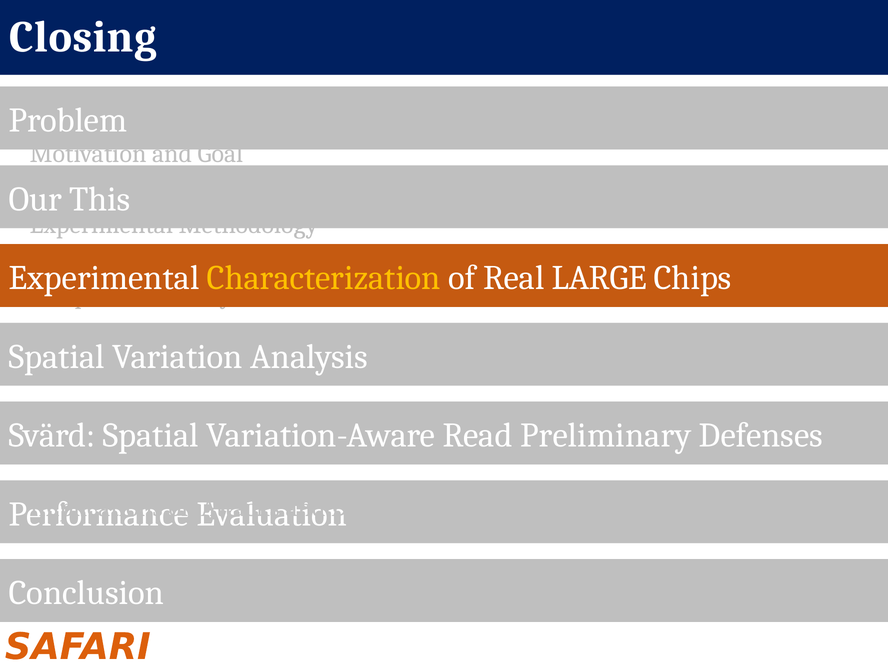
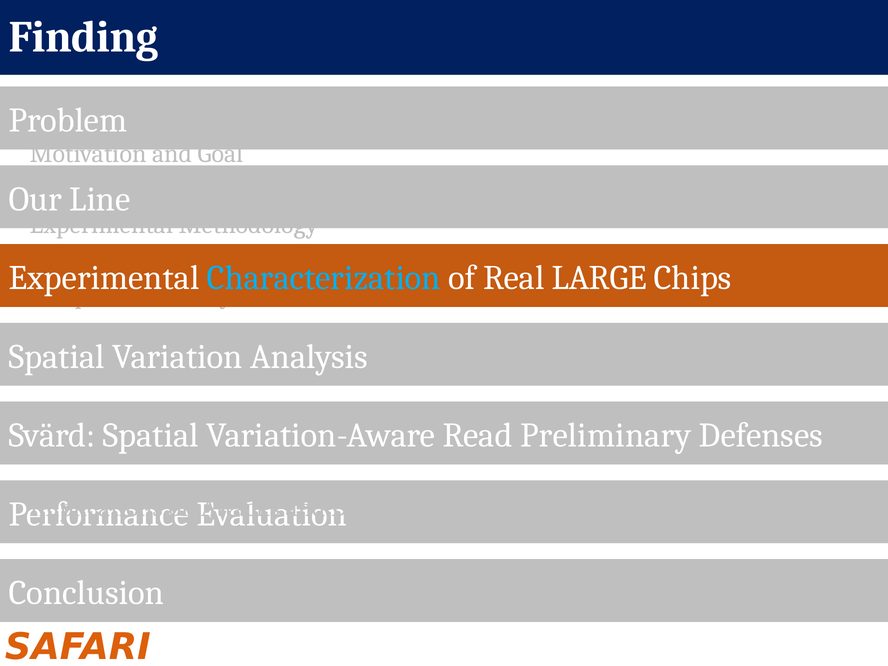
Closing: Closing -> Finding
This: This -> Line
Characterization colour: yellow -> light blue
